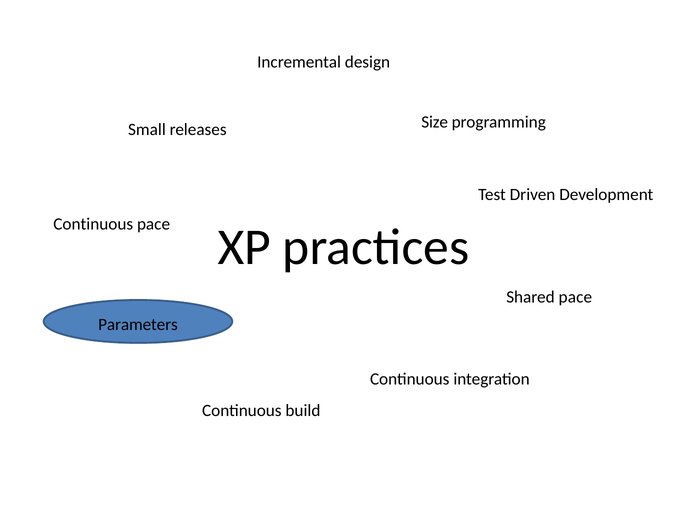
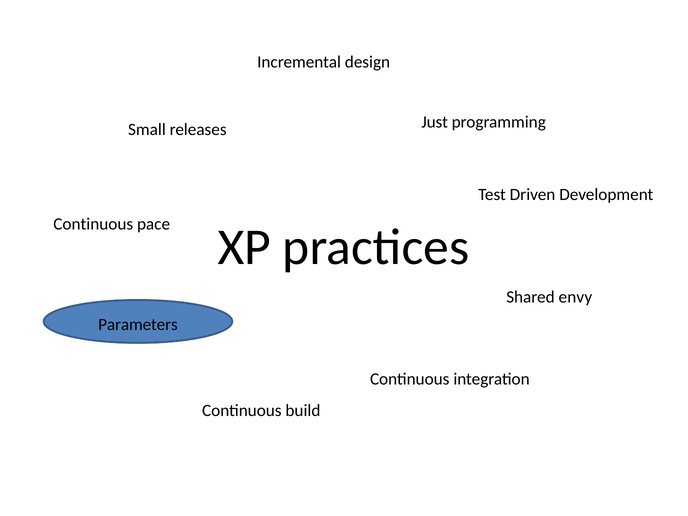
Size: Size -> Just
Shared pace: pace -> envy
